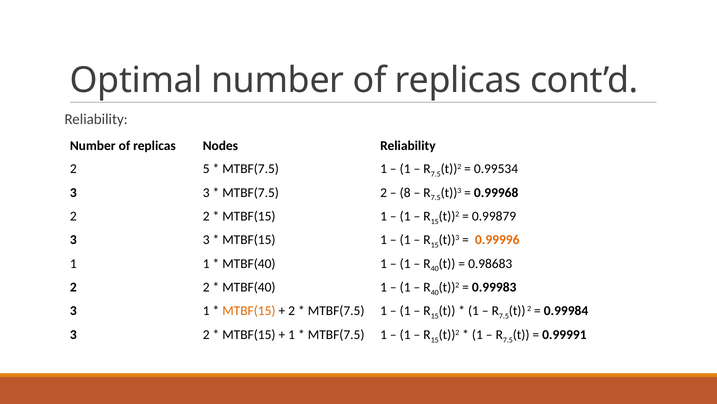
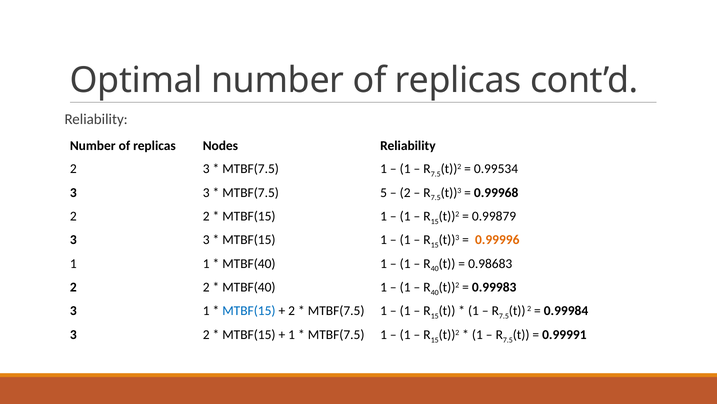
2 5: 5 -> 3
MTBF(7.5 2: 2 -> 5
8 at (405, 192): 8 -> 2
MTBF(15 at (249, 310) colour: orange -> blue
